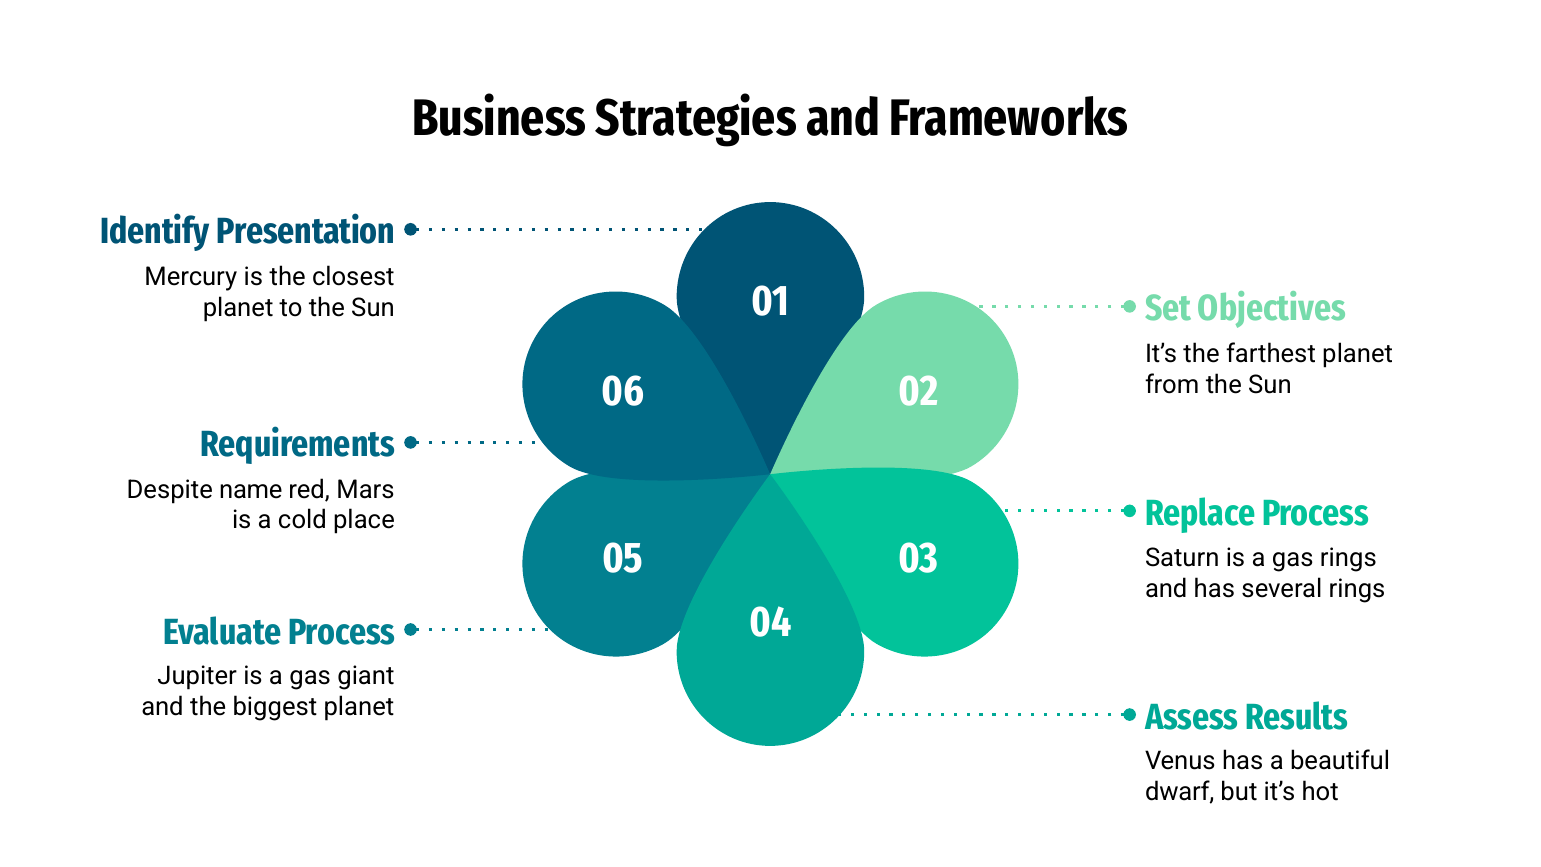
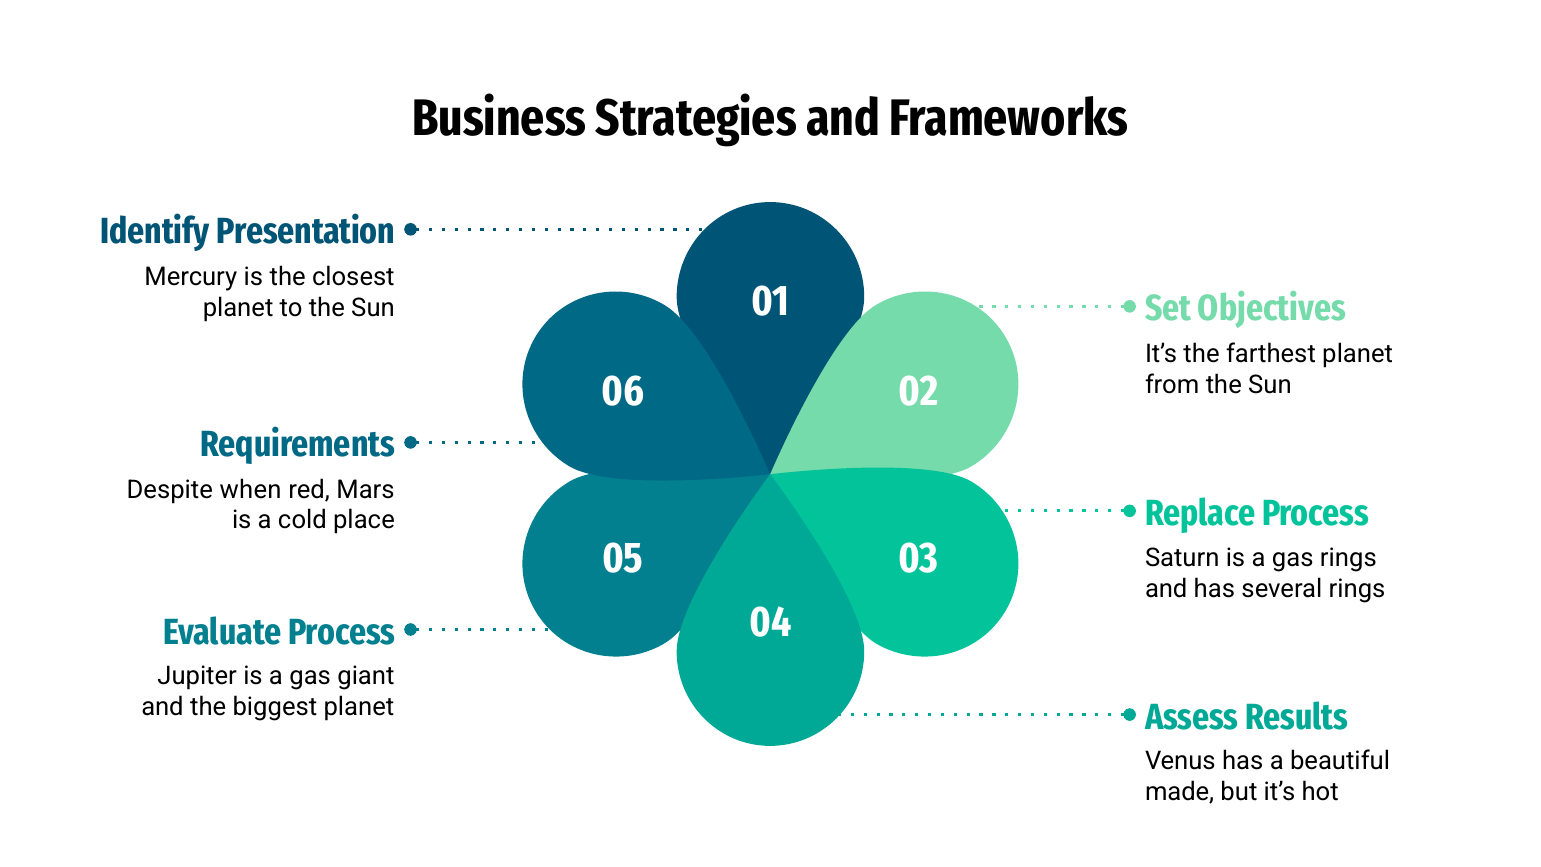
name: name -> when
dwarf: dwarf -> made
